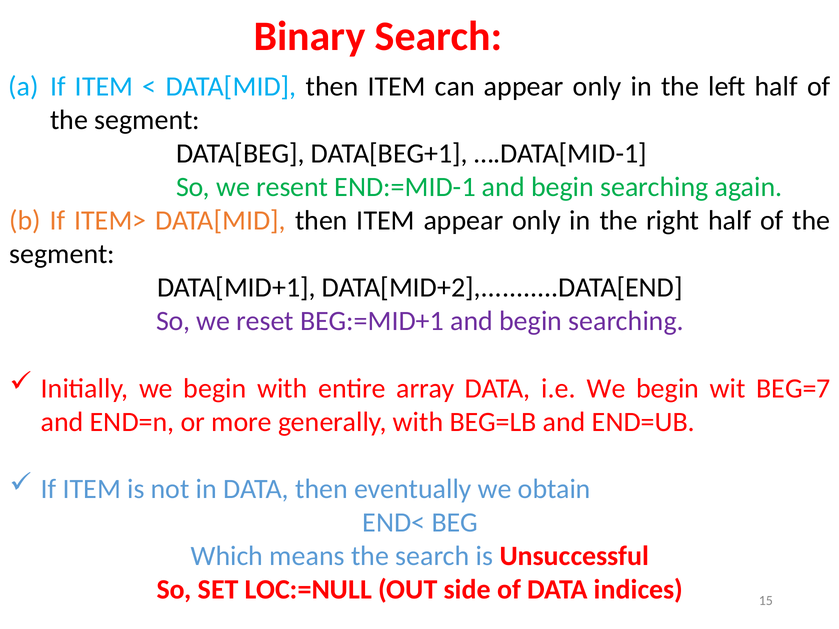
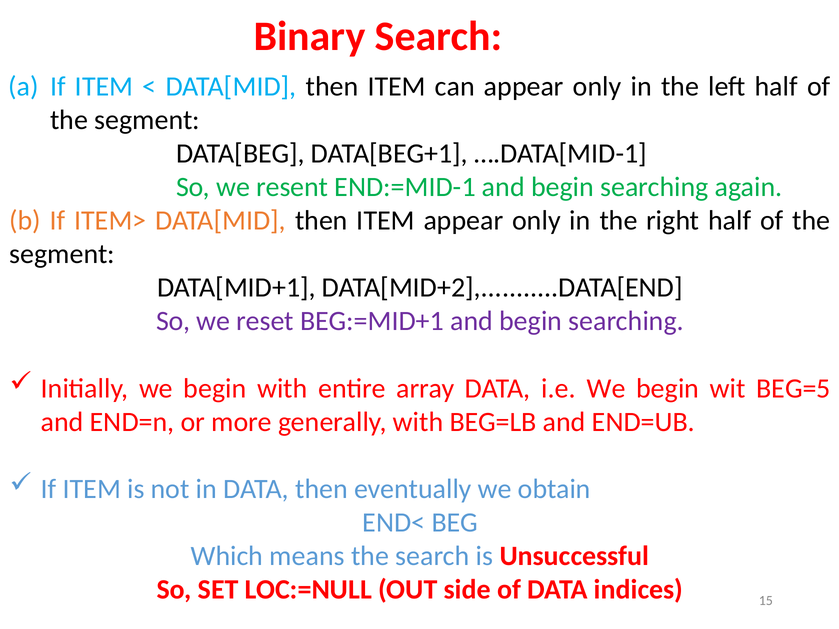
BEG=7: BEG=7 -> BEG=5
